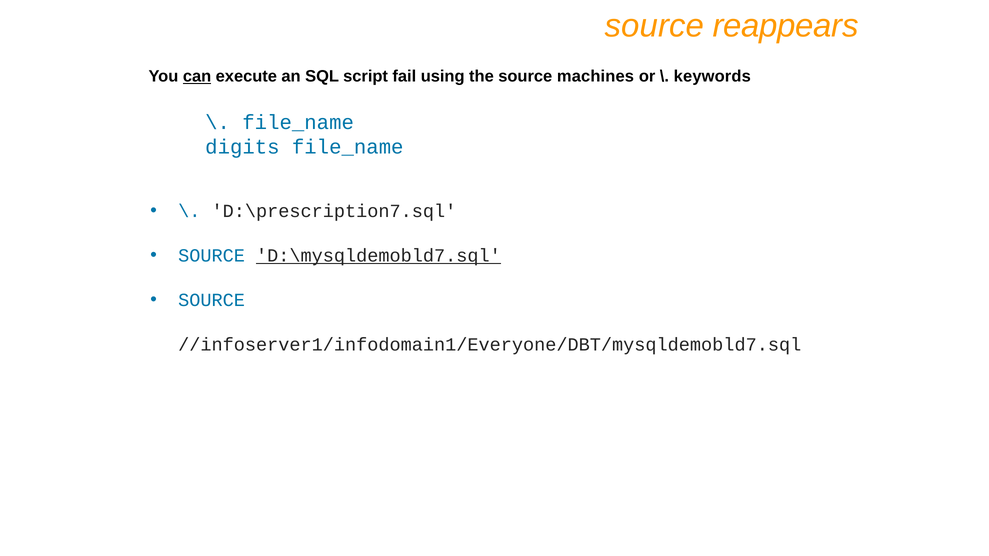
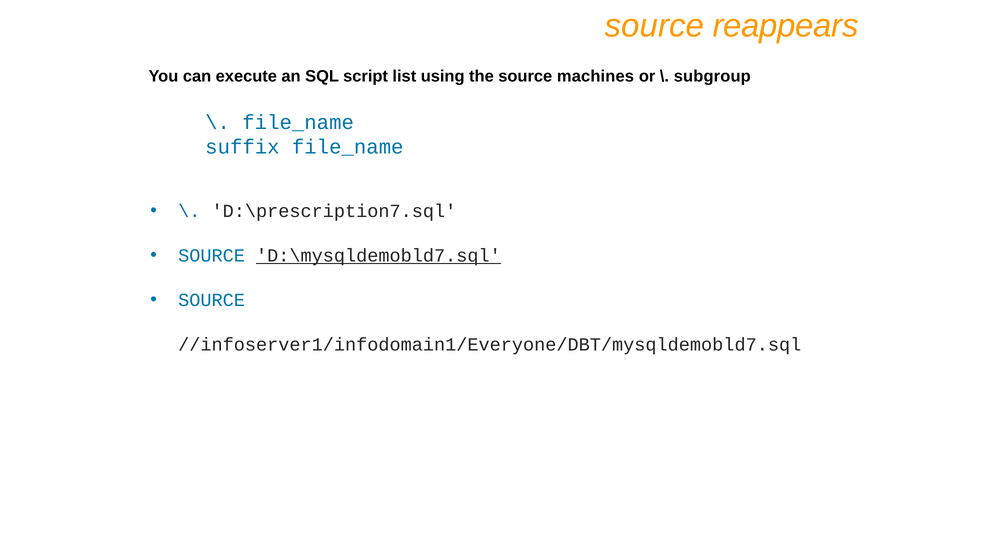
can underline: present -> none
fail: fail -> list
keywords: keywords -> subgroup
digits: digits -> suffix
